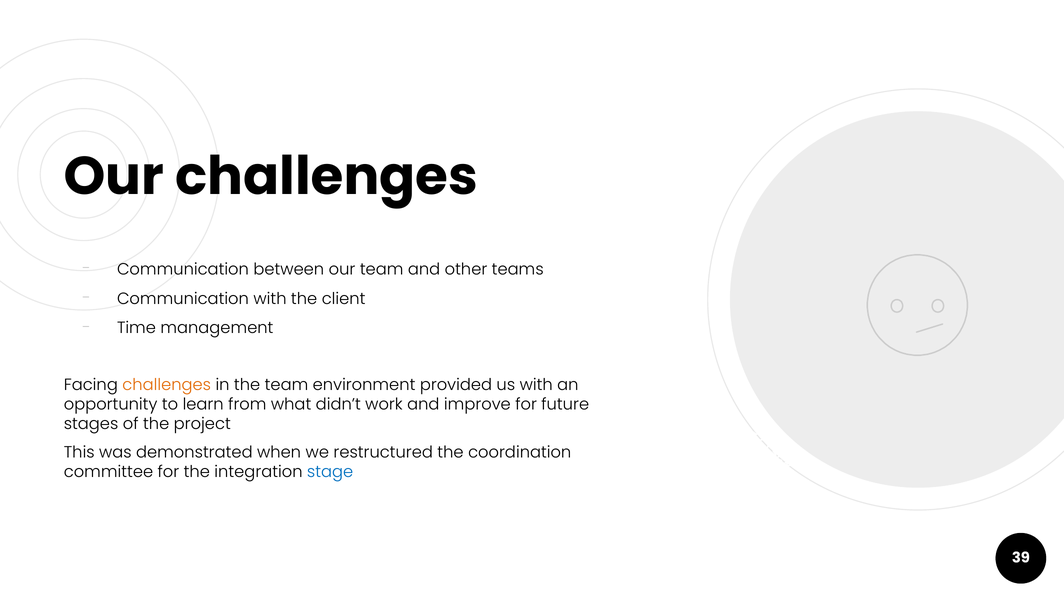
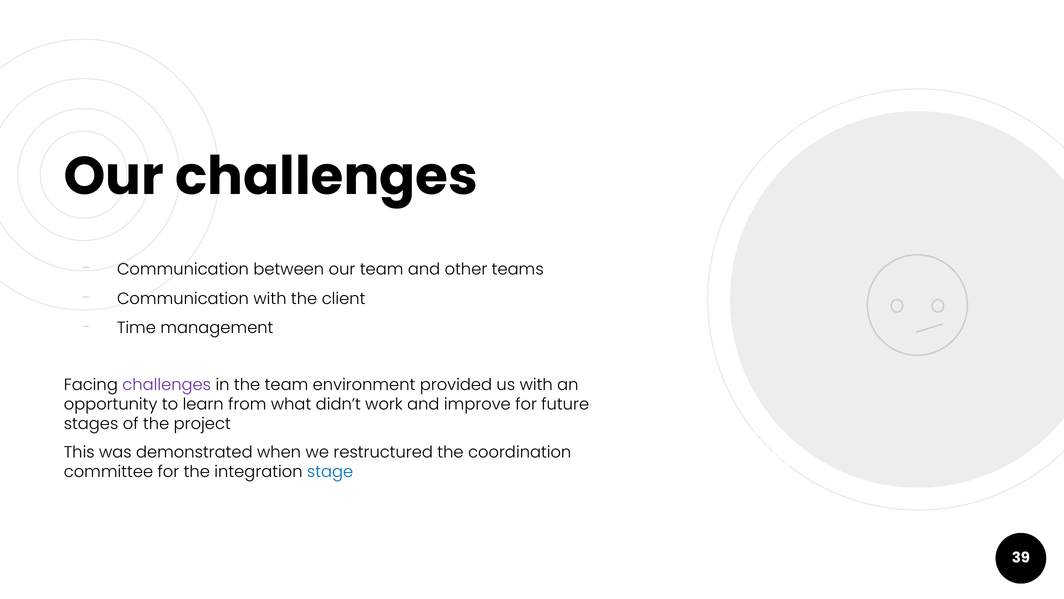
challenges at (167, 385) colour: orange -> purple
